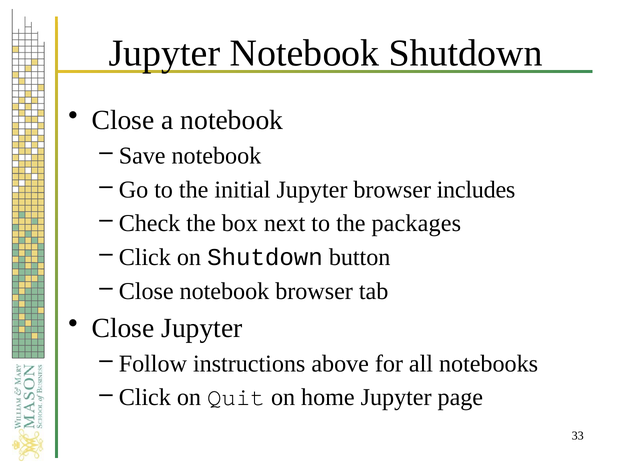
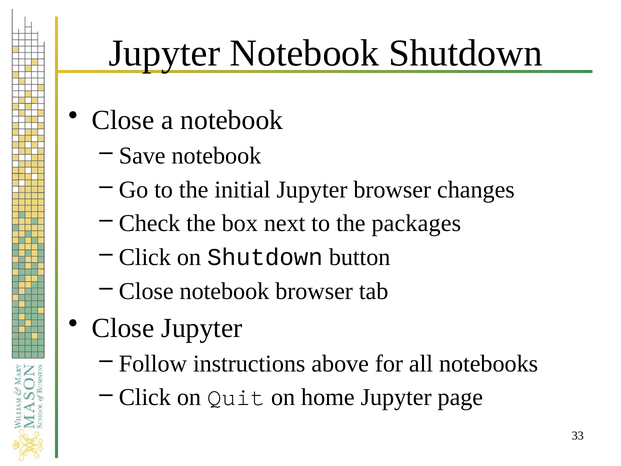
includes: includes -> changes
